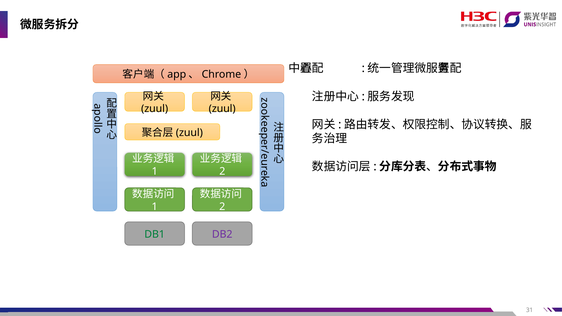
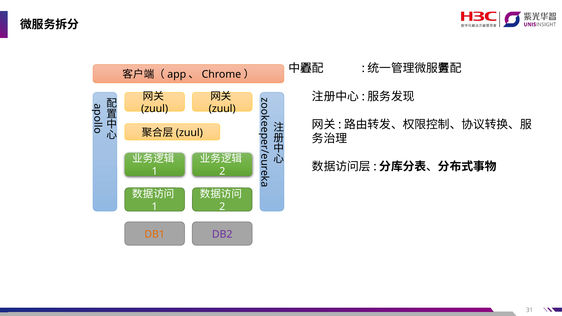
DB1 colour: green -> orange
